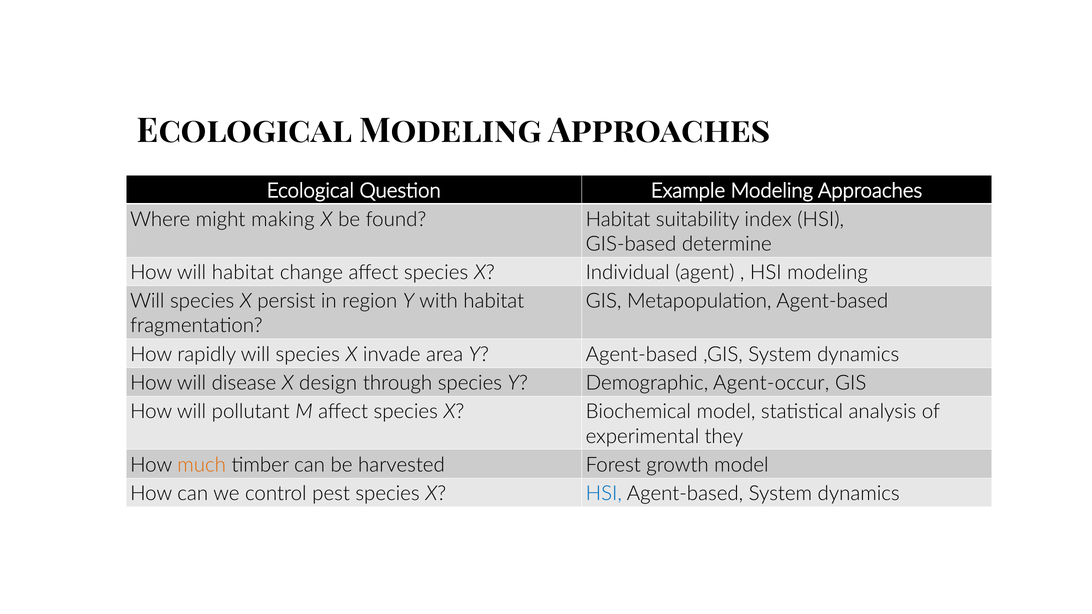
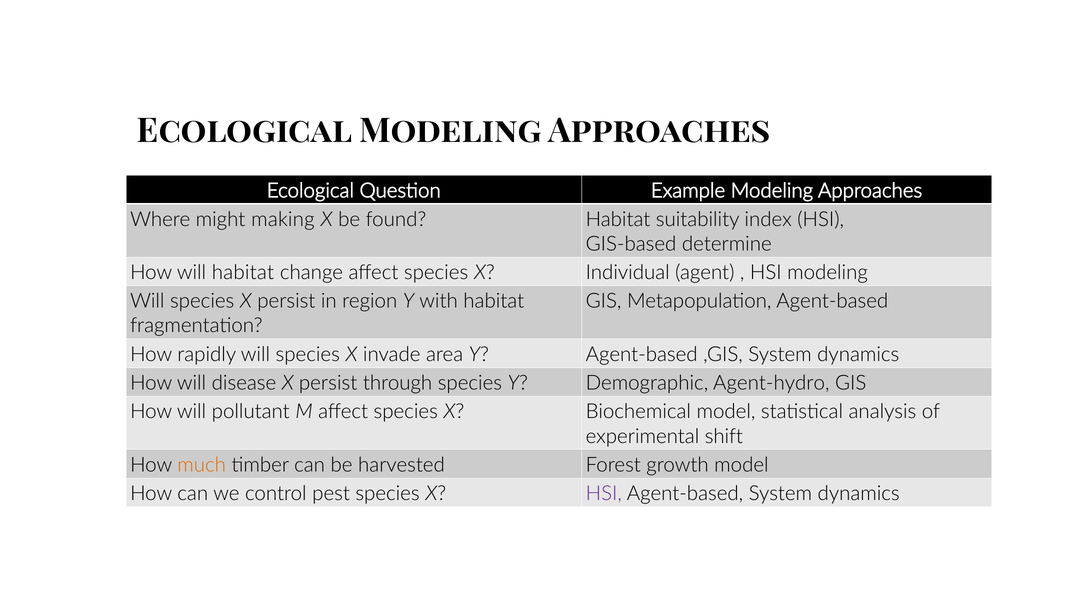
disease X design: design -> persist
Agent-occur: Agent-occur -> Agent-hydro
they: they -> shift
HSI at (604, 494) colour: blue -> purple
